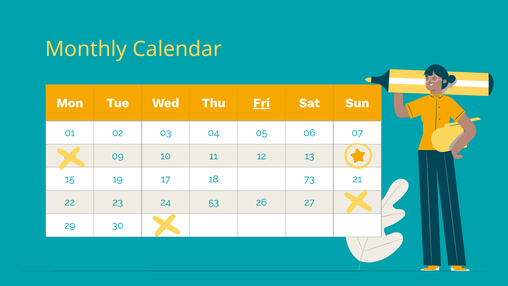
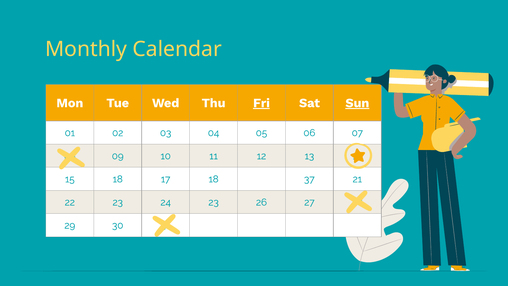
Sun underline: none -> present
15 19: 19 -> 18
73: 73 -> 37
24 53: 53 -> 23
